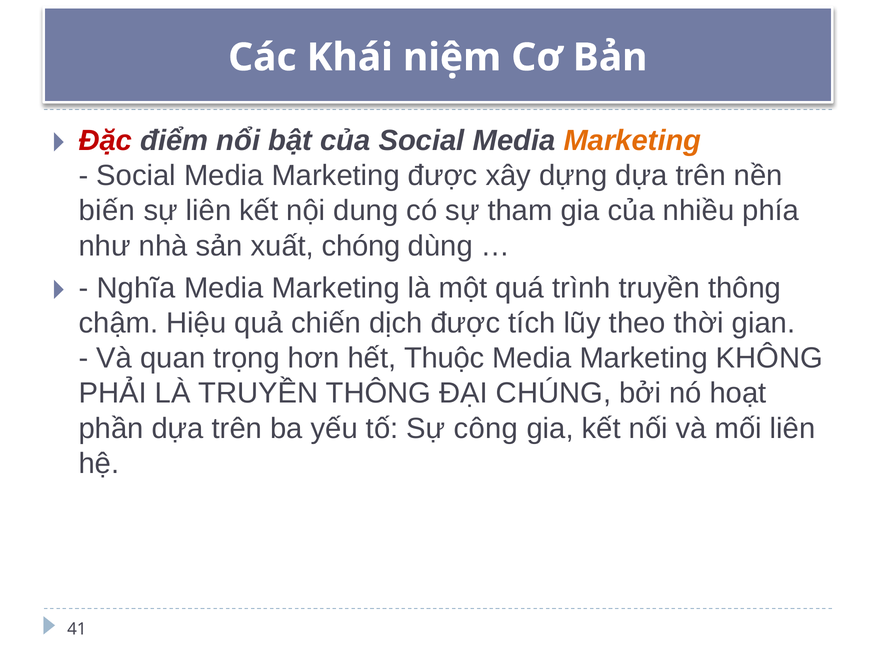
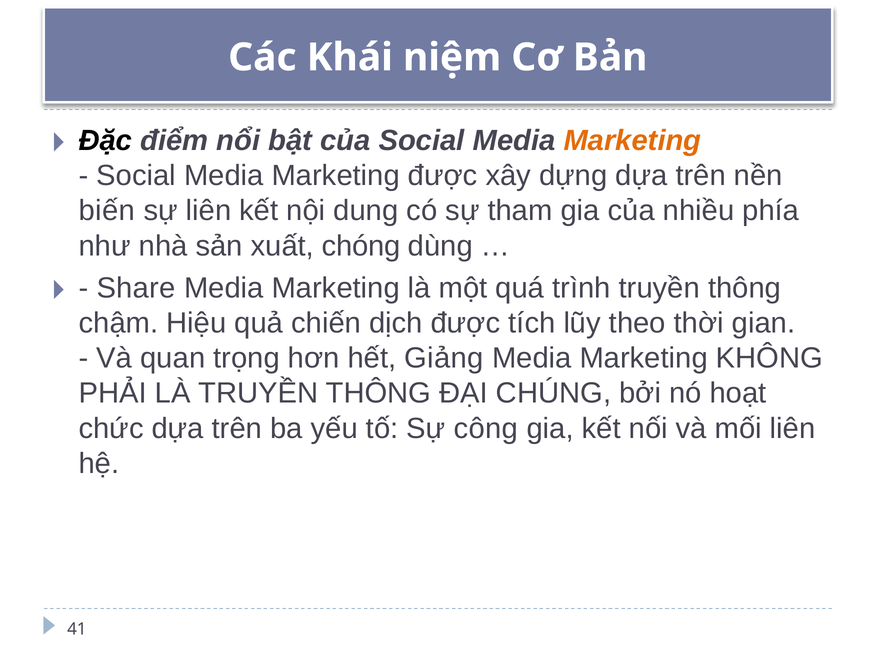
Đặc colour: red -> black
Nghĩa: Nghĩa -> Share
Thuộc: Thuộc -> Giảng
phần: phần -> chức
